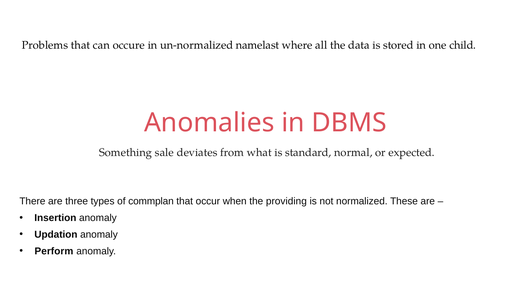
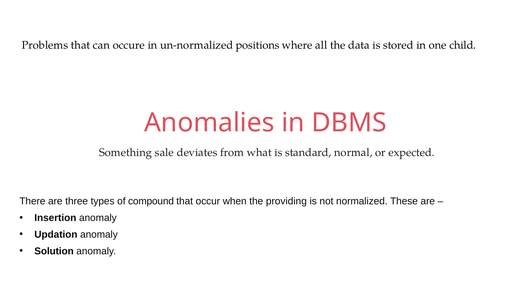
namelast: namelast -> positions
commplan: commplan -> compound
Perform: Perform -> Solution
